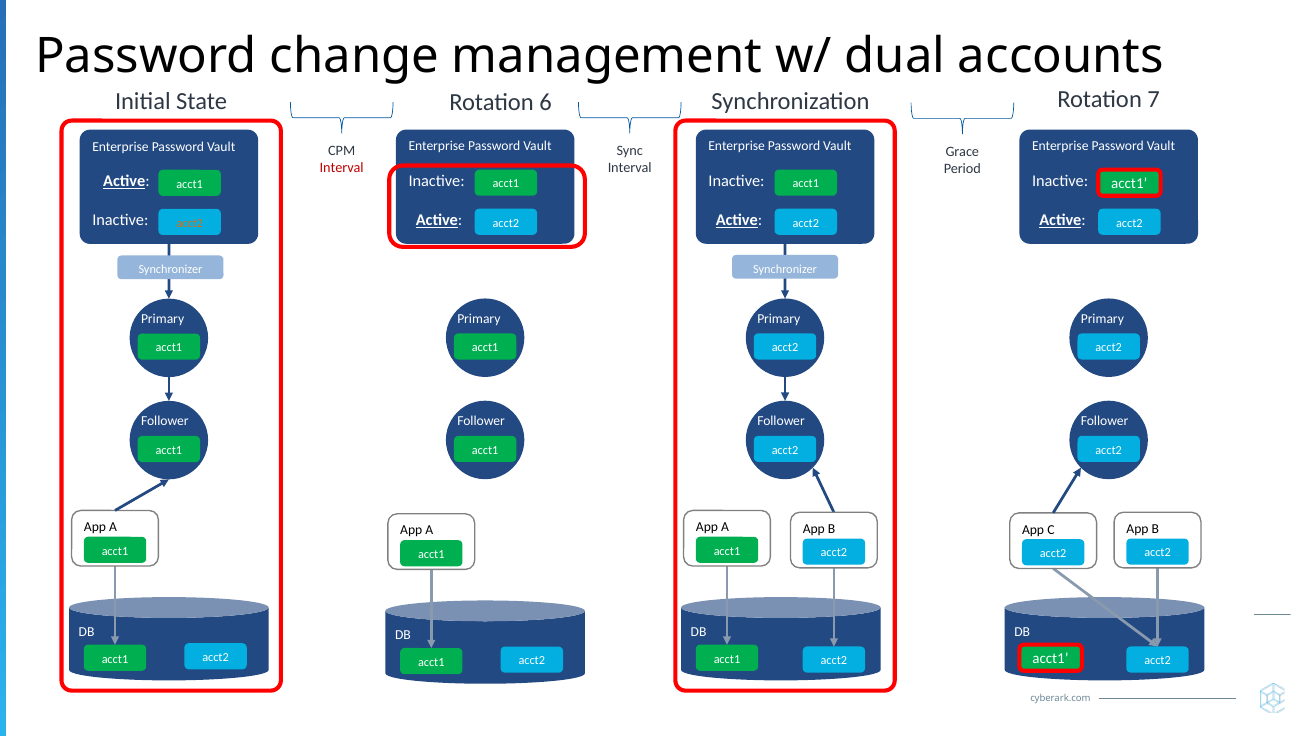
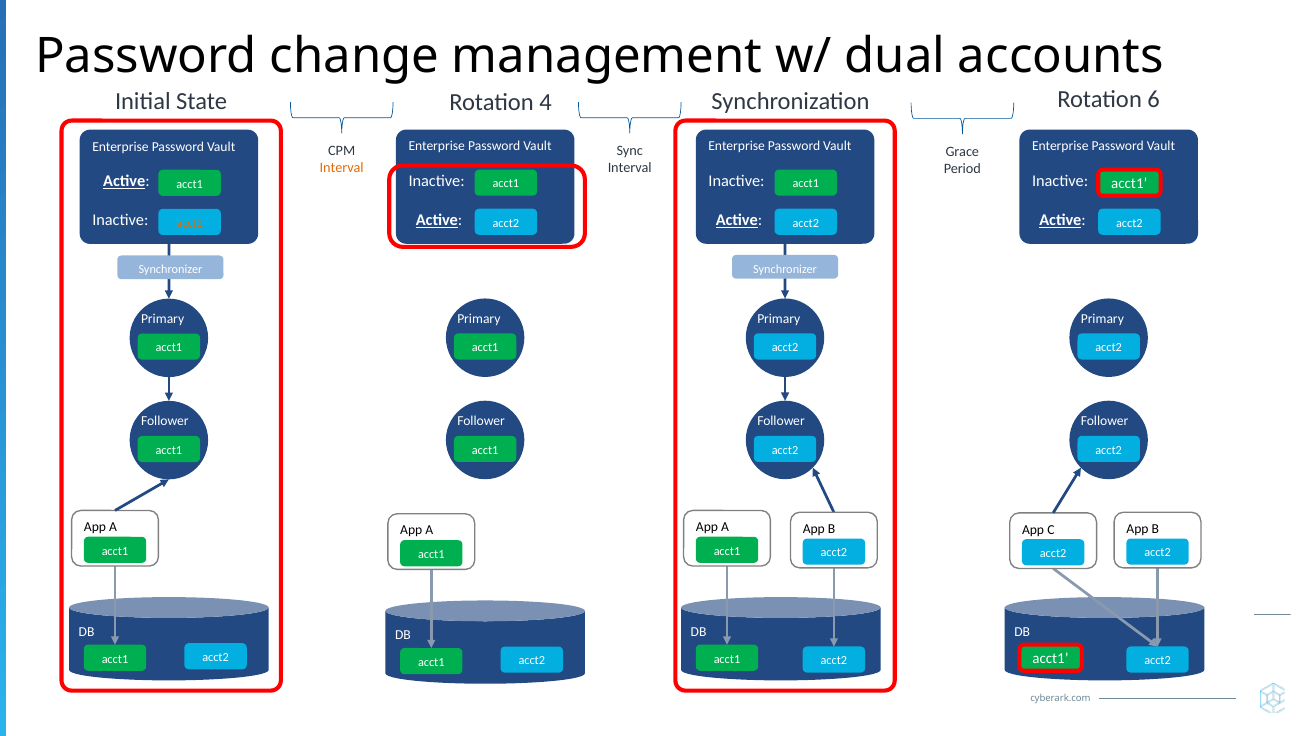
6: 6 -> 4
7: 7 -> 6
Interval at (342, 168) colour: red -> orange
